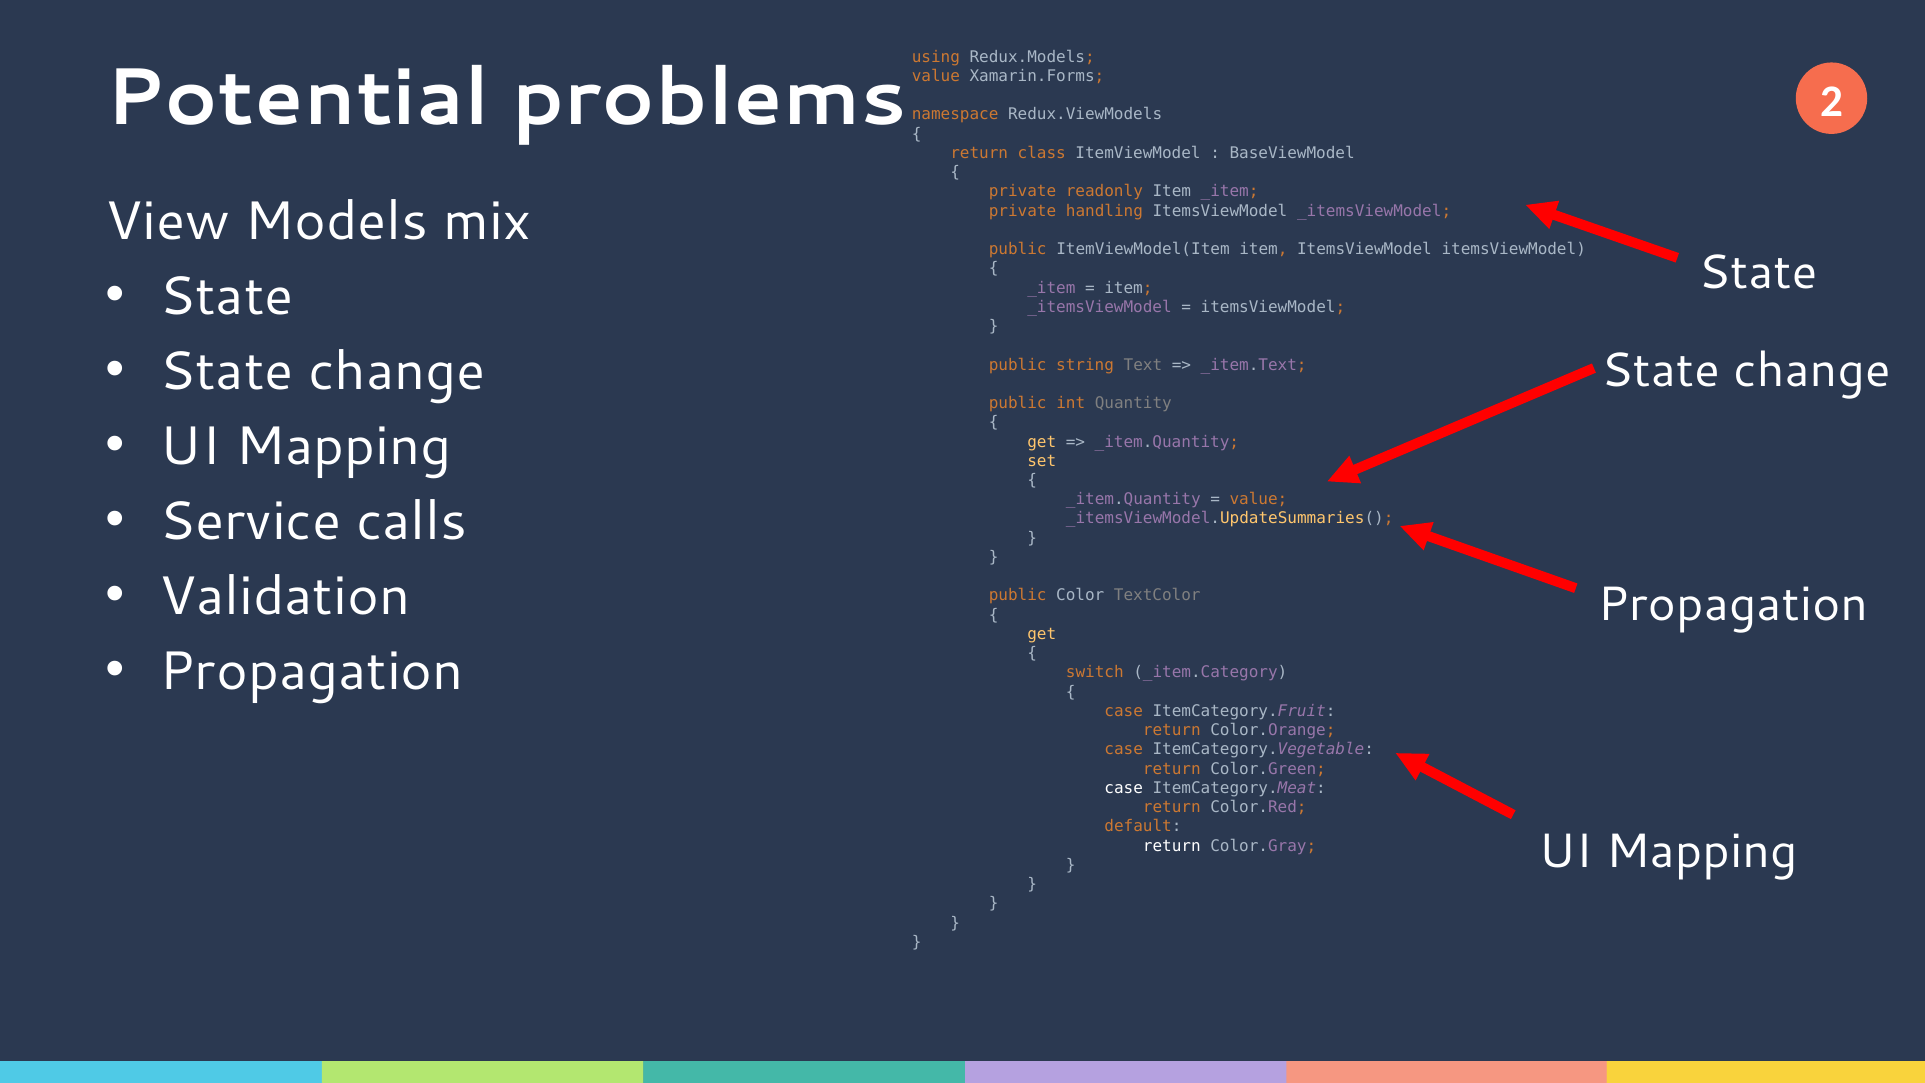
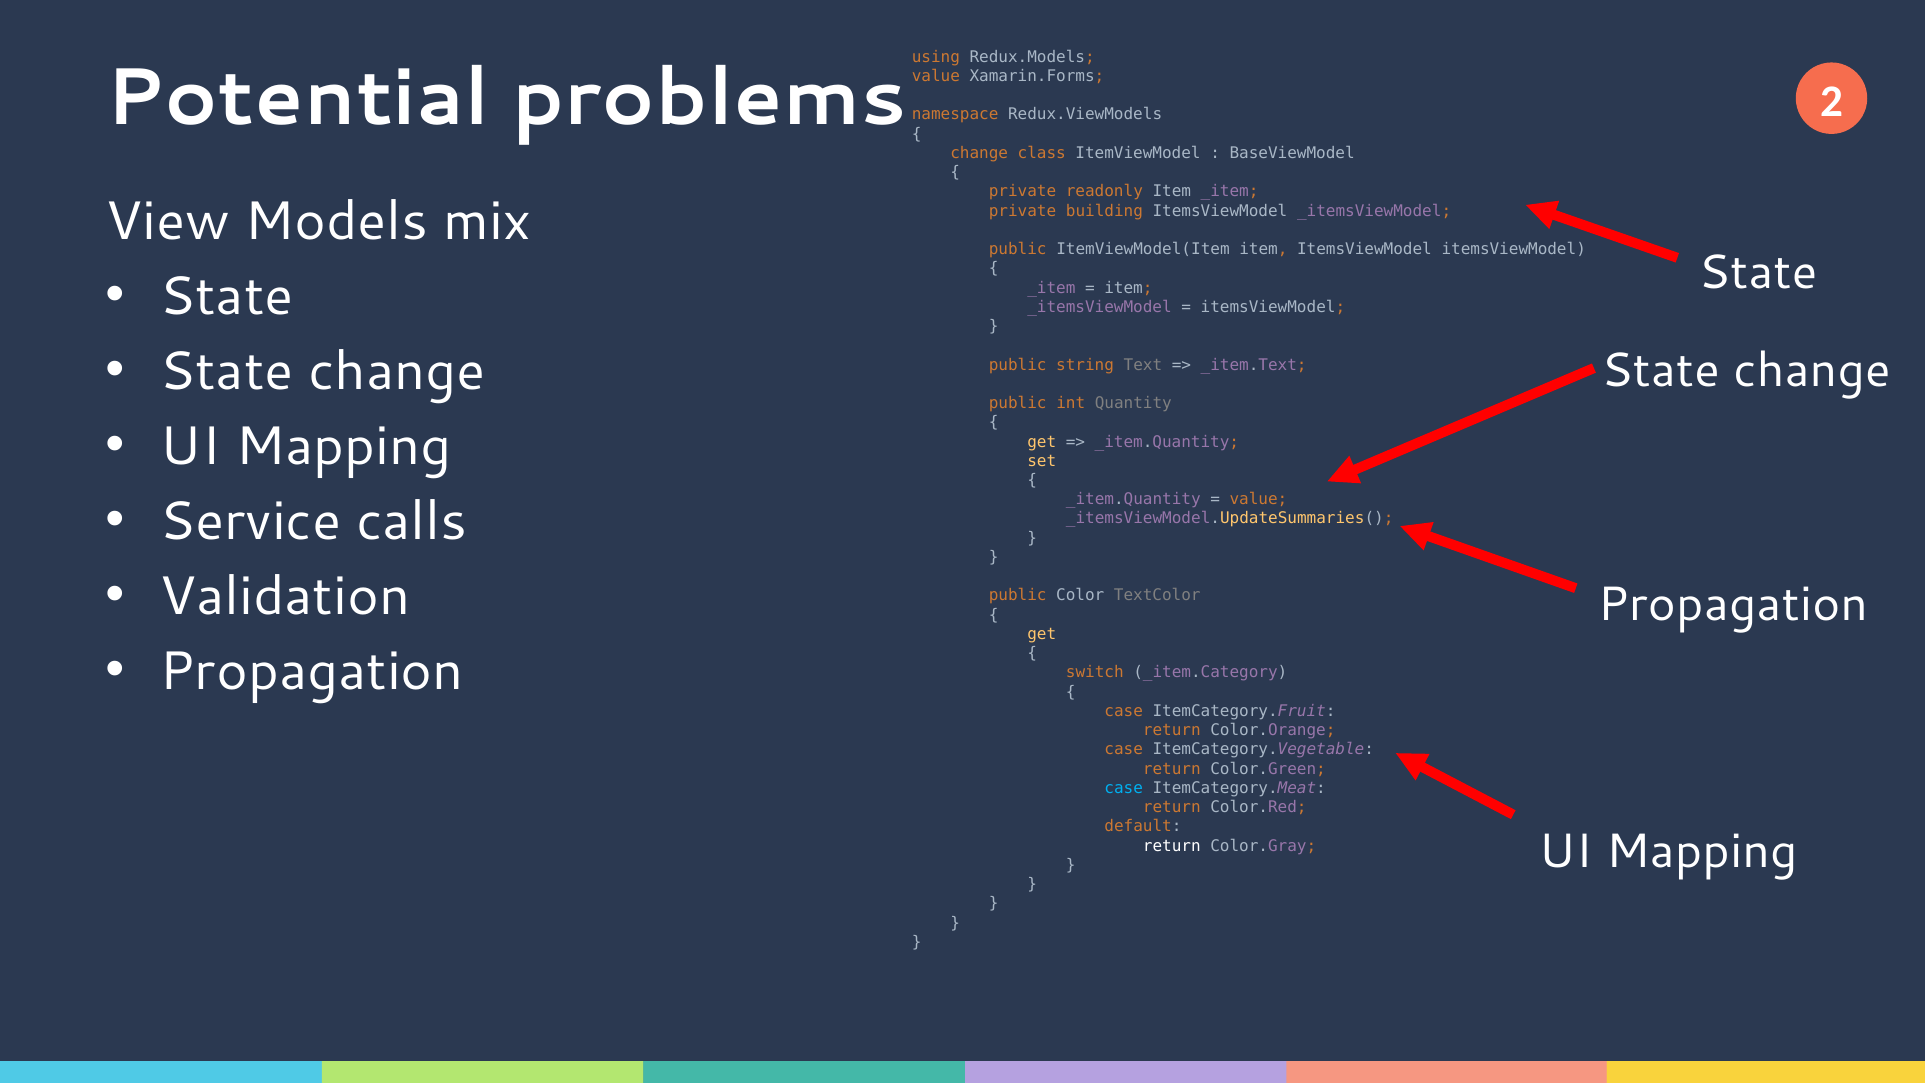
return at (979, 153): return -> change
handling: handling -> building
case at (1124, 788) colour: white -> light blue
